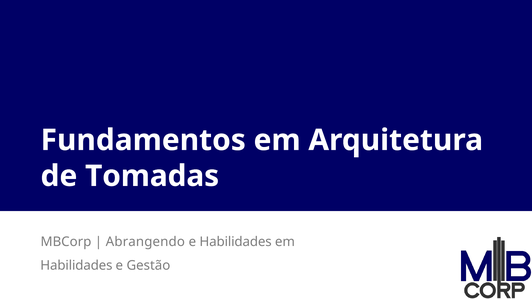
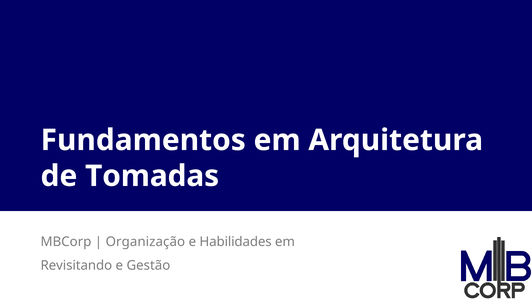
Abrangendo: Abrangendo -> Organização
Habilidades at (76, 266): Habilidades -> Revisitando
